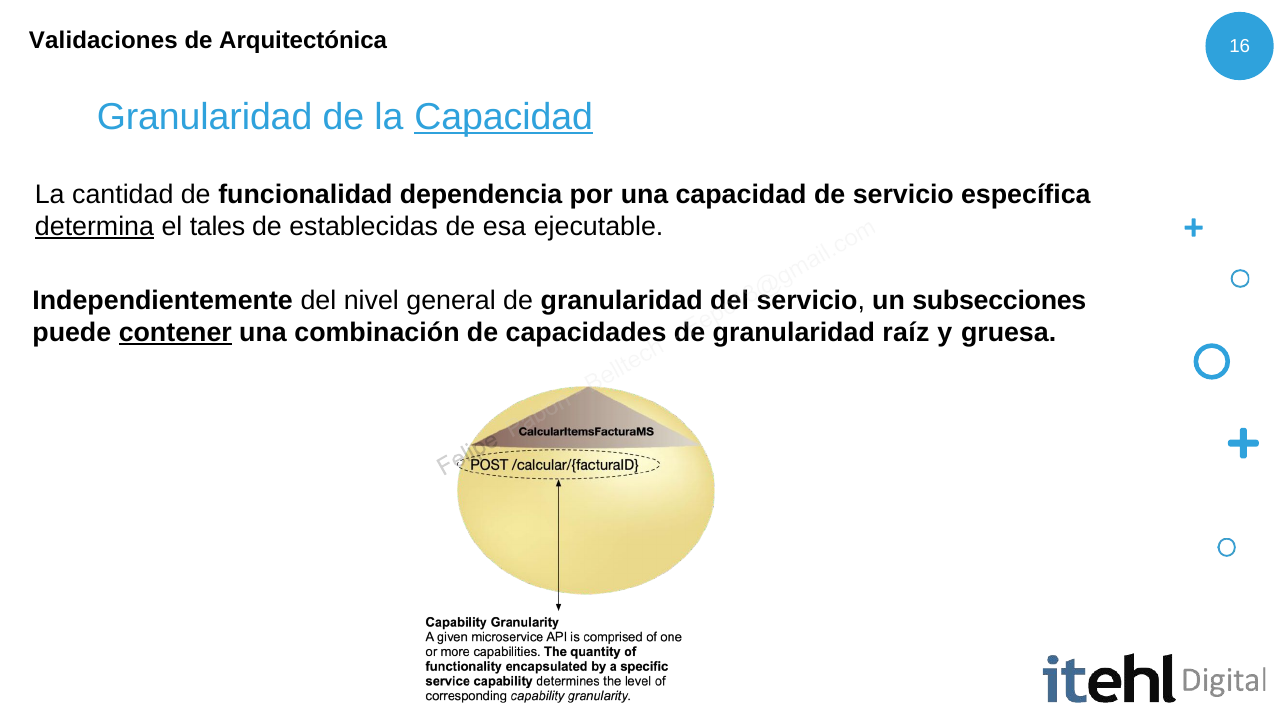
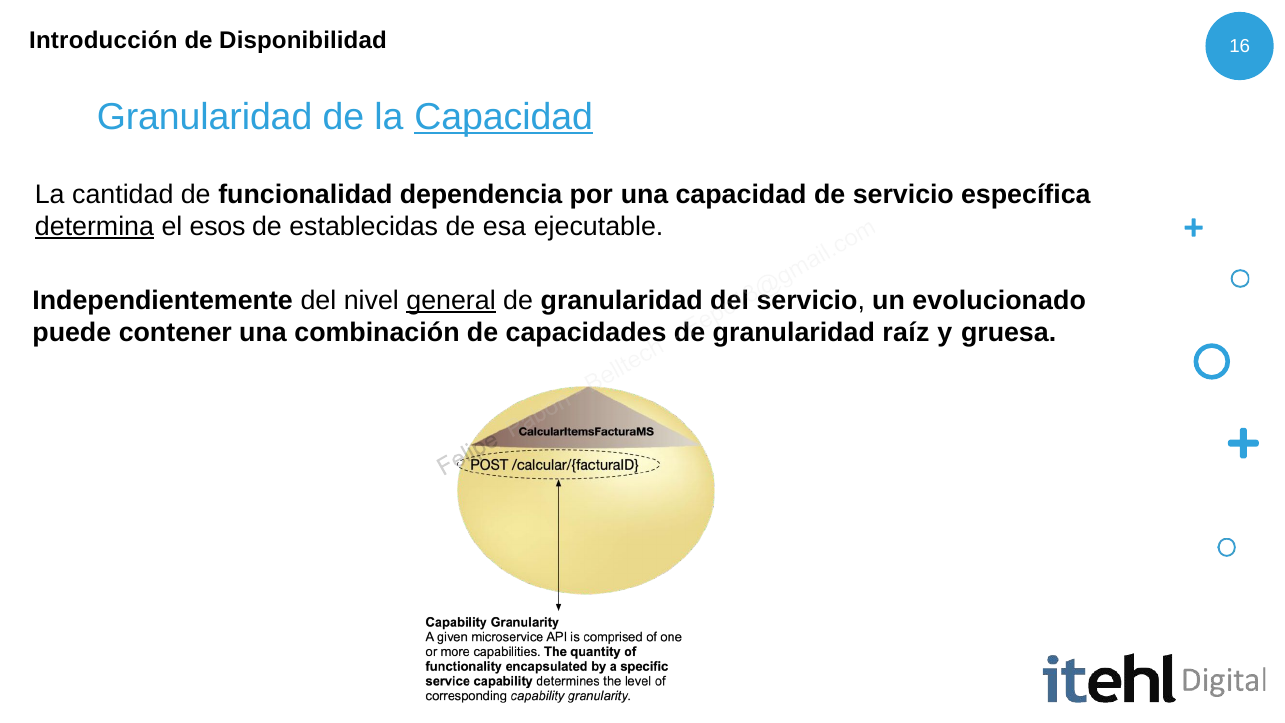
Validaciones: Validaciones -> Introducción
Arquitectónica: Arquitectónica -> Disponibilidad
tales: tales -> esos
general underline: none -> present
subsecciones: subsecciones -> evolucionado
contener underline: present -> none
